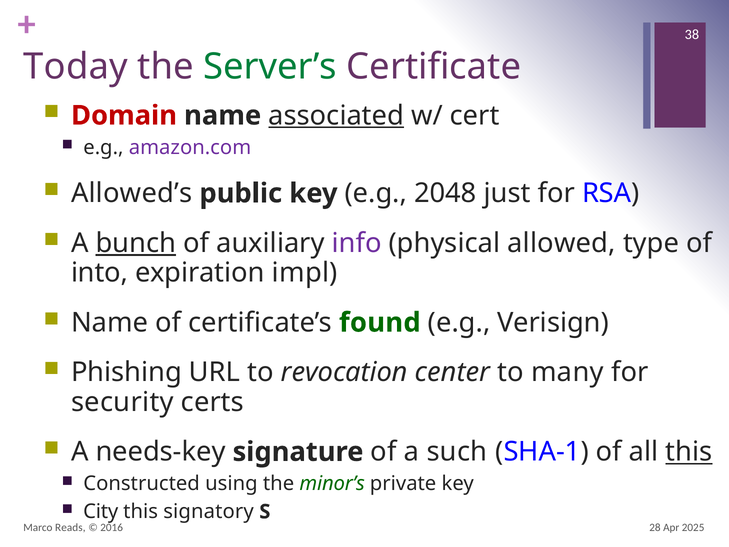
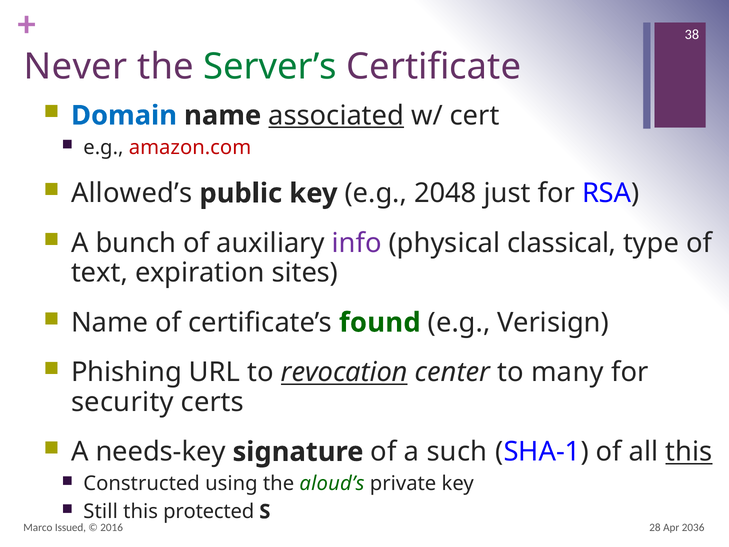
Today: Today -> Never
Domain colour: red -> blue
amazon.com colour: purple -> red
bunch underline: present -> none
allowed: allowed -> classical
into: into -> text
impl: impl -> sites
revocation underline: none -> present
minor’s: minor’s -> aloud’s
City: City -> Still
signatory: signatory -> protected
Reads: Reads -> Issued
2025: 2025 -> 2036
